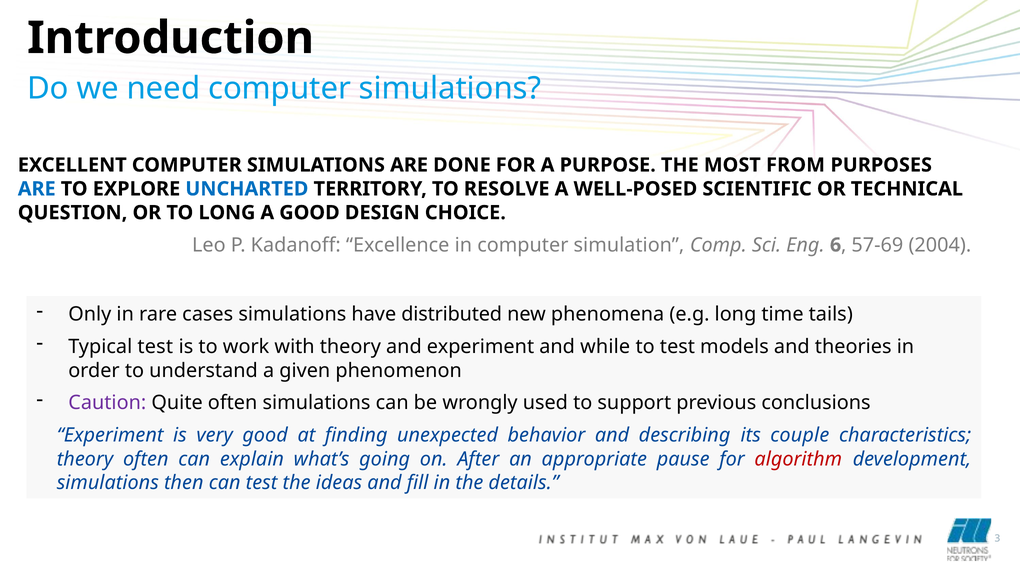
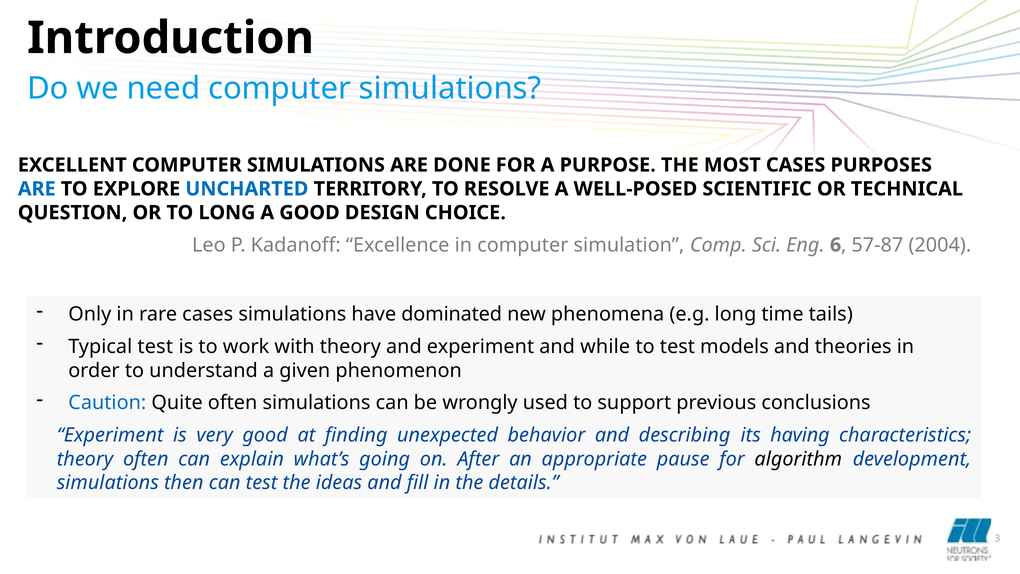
MOST FROM: FROM -> CASES
57-69: 57-69 -> 57-87
distributed: distributed -> dominated
Caution colour: purple -> blue
couple: couple -> having
algorithm colour: red -> black
